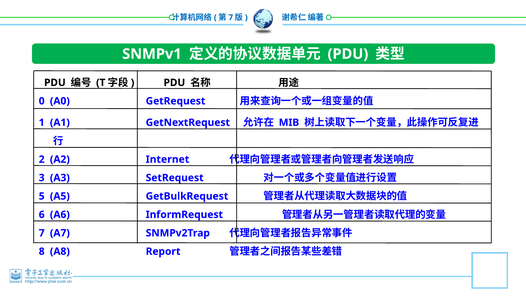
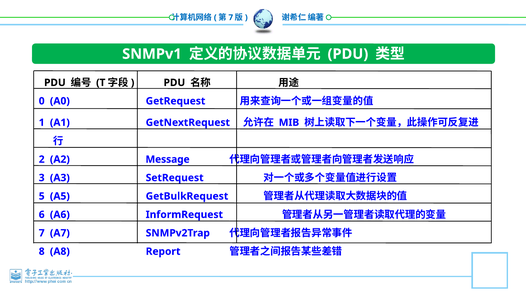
Internet: Internet -> Message
